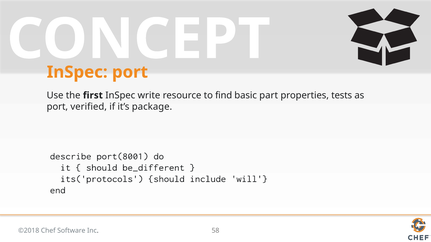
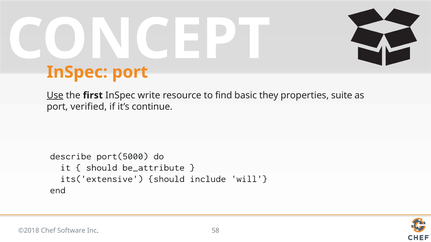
Use underline: none -> present
part: part -> they
tests: tests -> suite
package: package -> continue
port(8001: port(8001 -> port(5000
be_different: be_different -> be_attribute
its('protocols: its('protocols -> its('extensive
